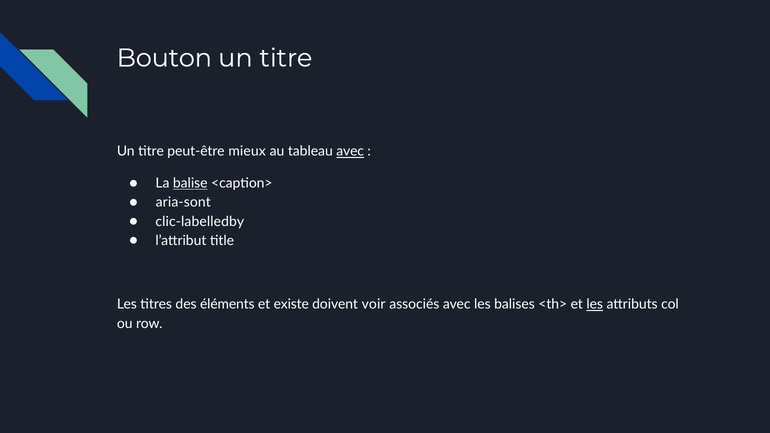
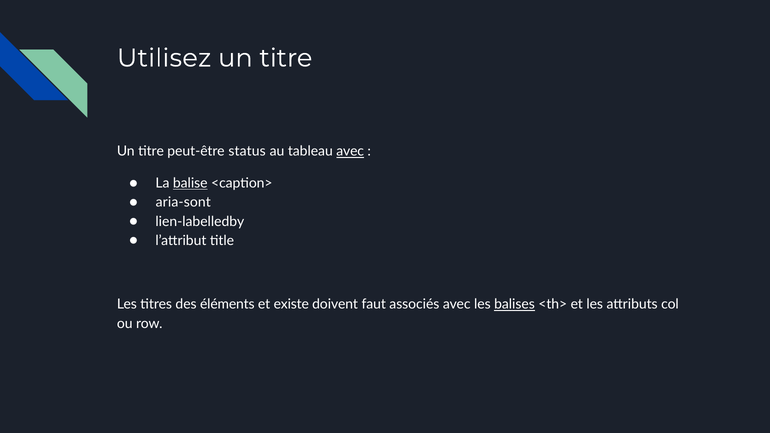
Bouton: Bouton -> Utilisez
mieux: mieux -> status
clic-labelledby: clic-labelledby -> lien-labelledby
voir: voir -> faut
balises underline: none -> present
les at (595, 304) underline: present -> none
